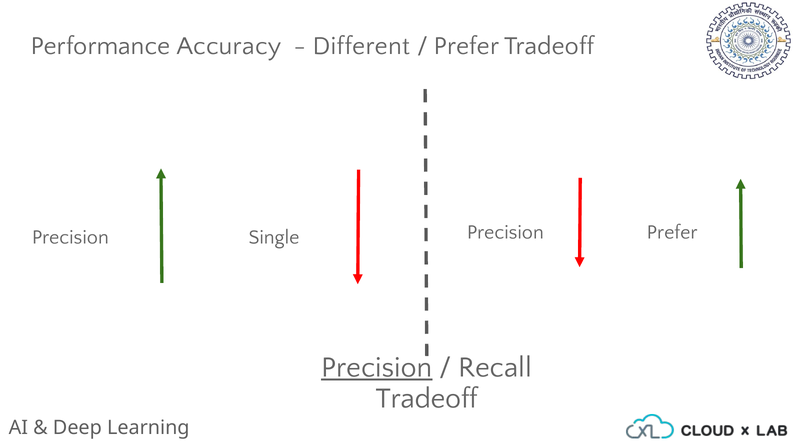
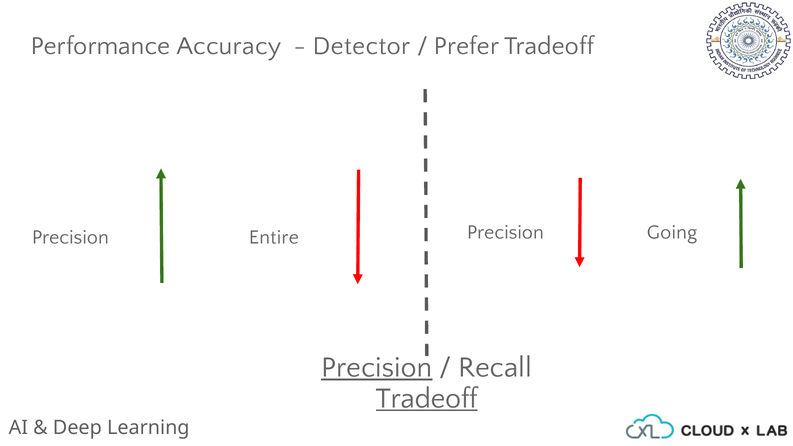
Different: Different -> Detector
Single: Single -> Entire
Precision Prefer: Prefer -> Going
Tradeoff at (427, 398) underline: none -> present
